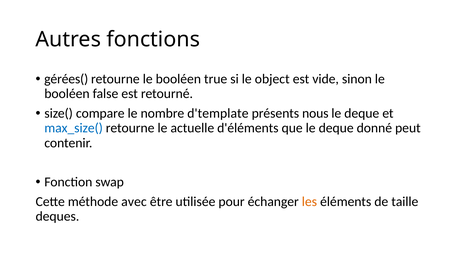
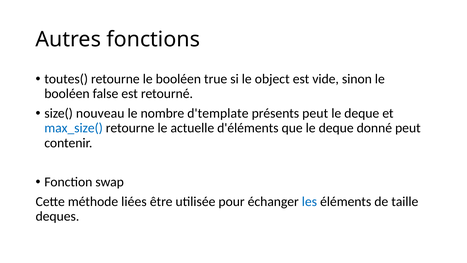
gérées(: gérées( -> toutes(
compare: compare -> nouveau
présents nous: nous -> peut
avec: avec -> liées
les colour: orange -> blue
